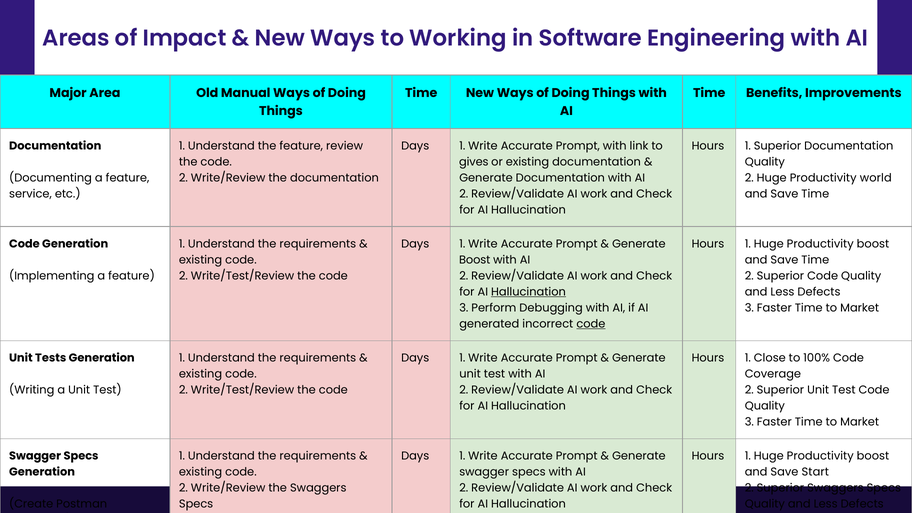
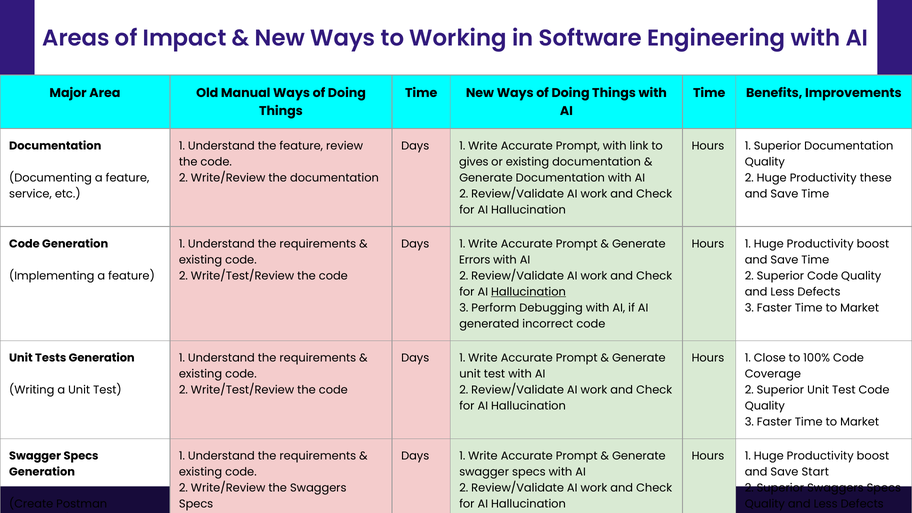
world: world -> these
Boost at (475, 260): Boost -> Errors
code at (591, 324) underline: present -> none
